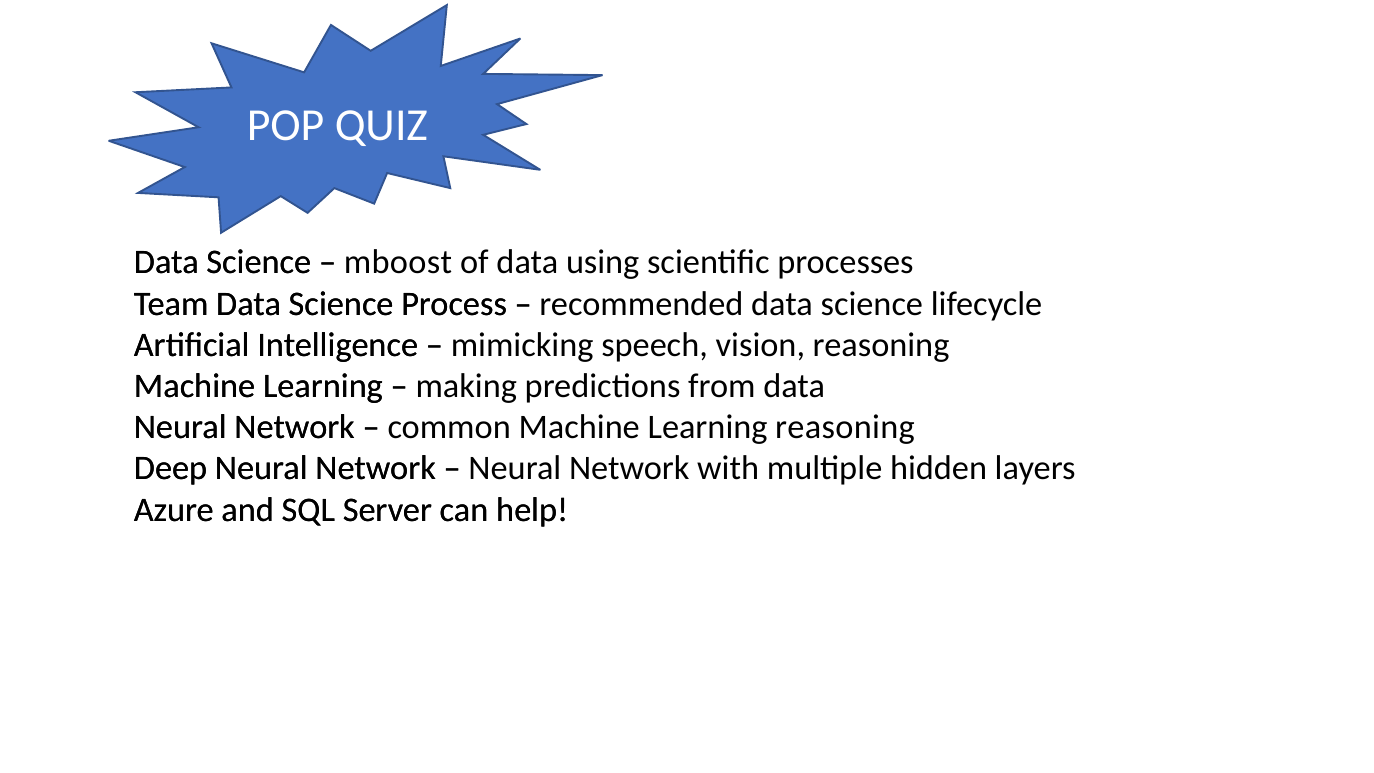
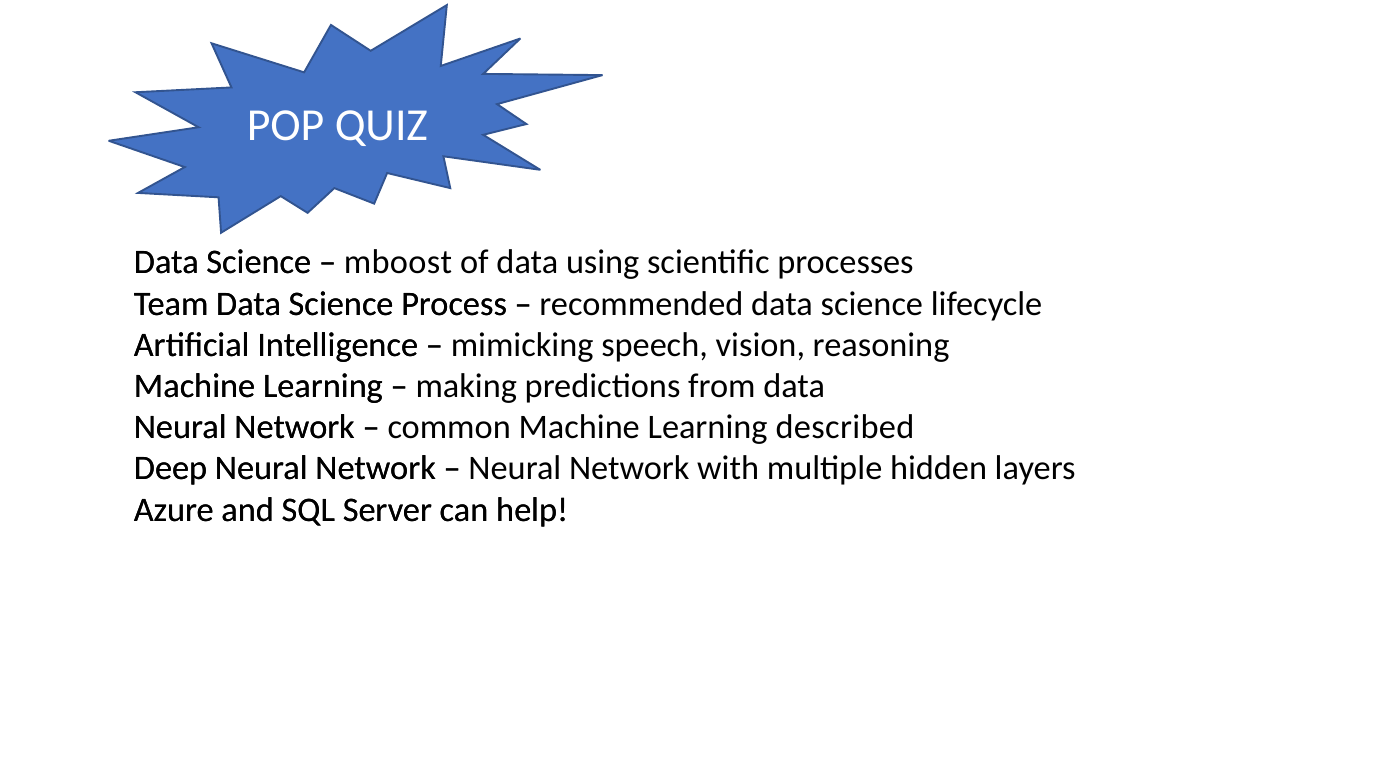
Learning reasoning: reasoning -> described
